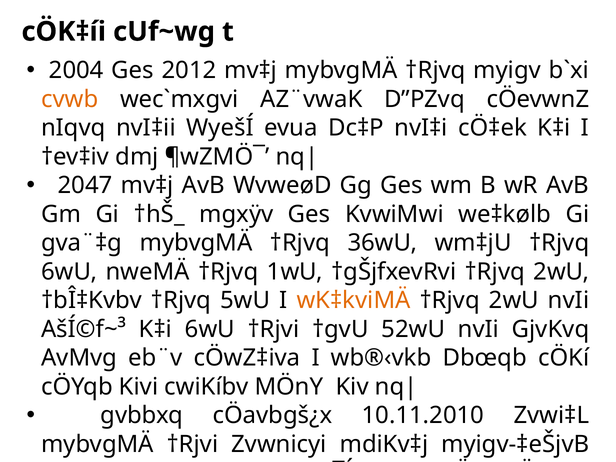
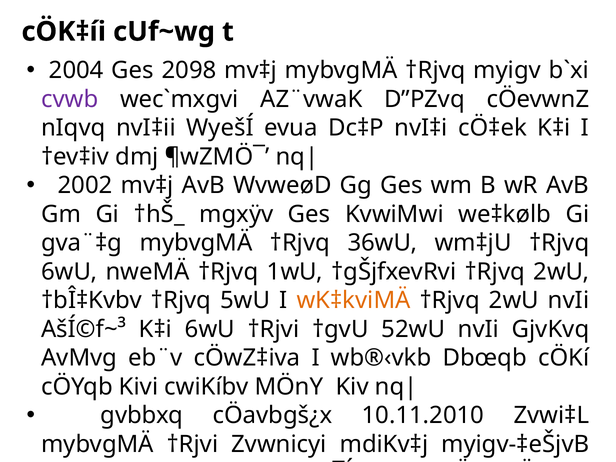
2012: 2012 -> 2098
cvwb colour: orange -> purple
2047: 2047 -> 2002
